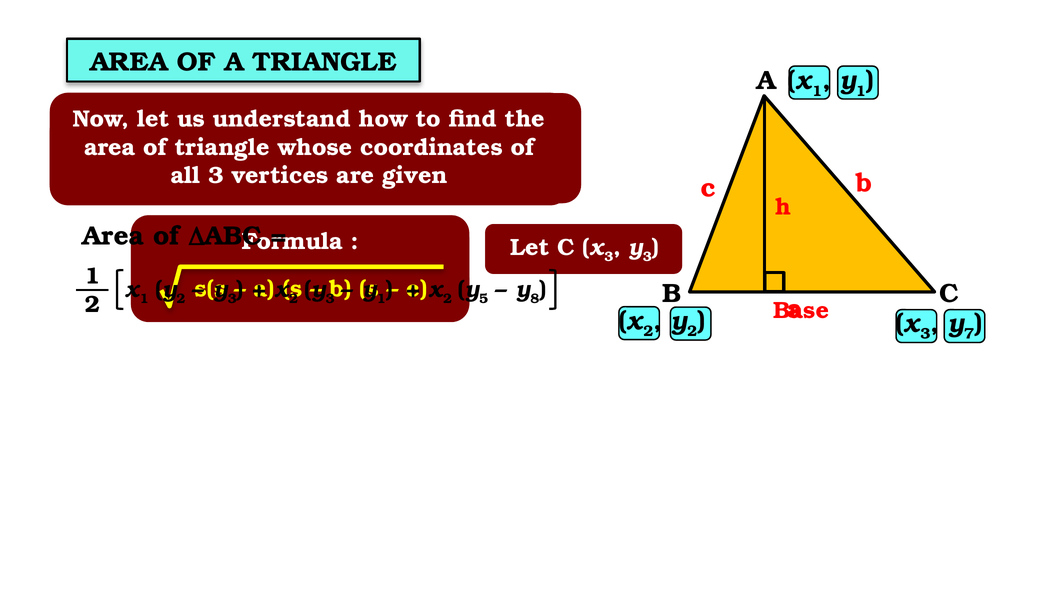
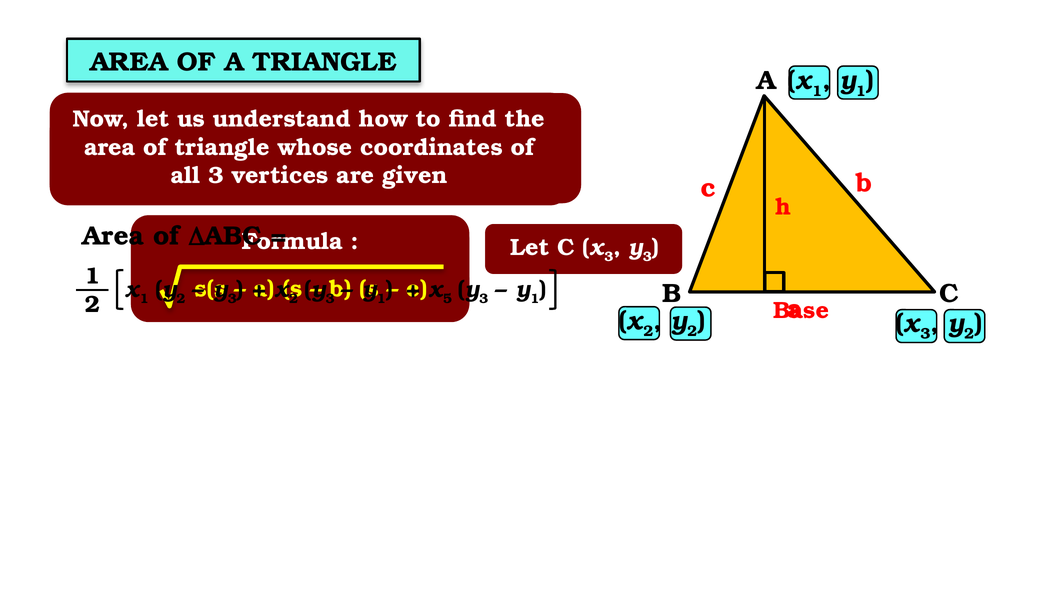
5 at (484, 298): 5 -> 3
8 at (535, 298): 8 -> 1
2 at (448, 298): 2 -> 5
7 at (969, 334): 7 -> 2
